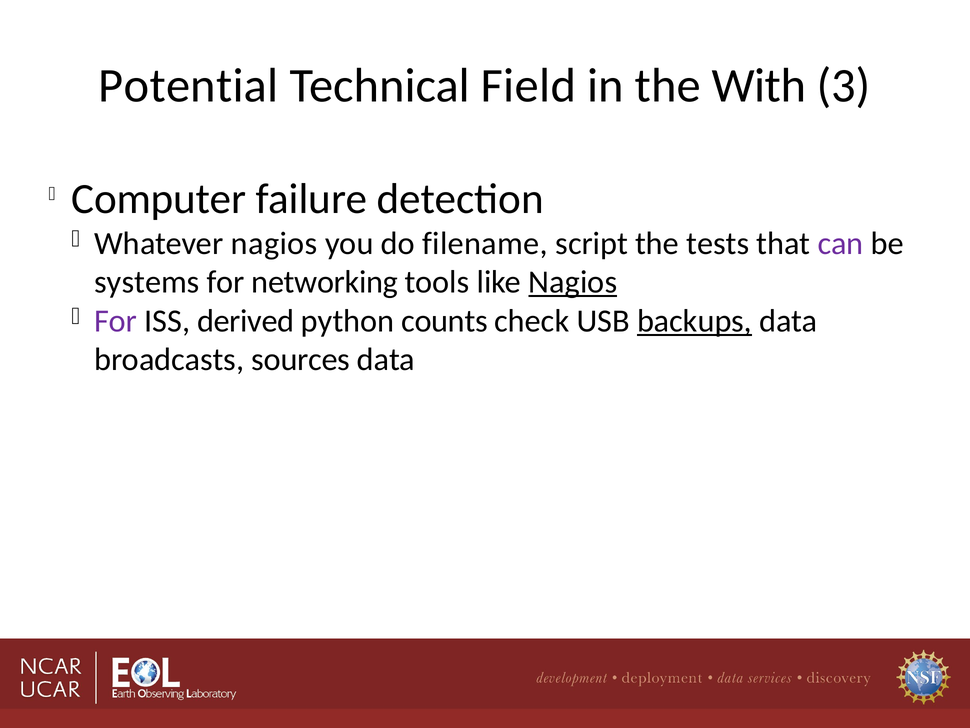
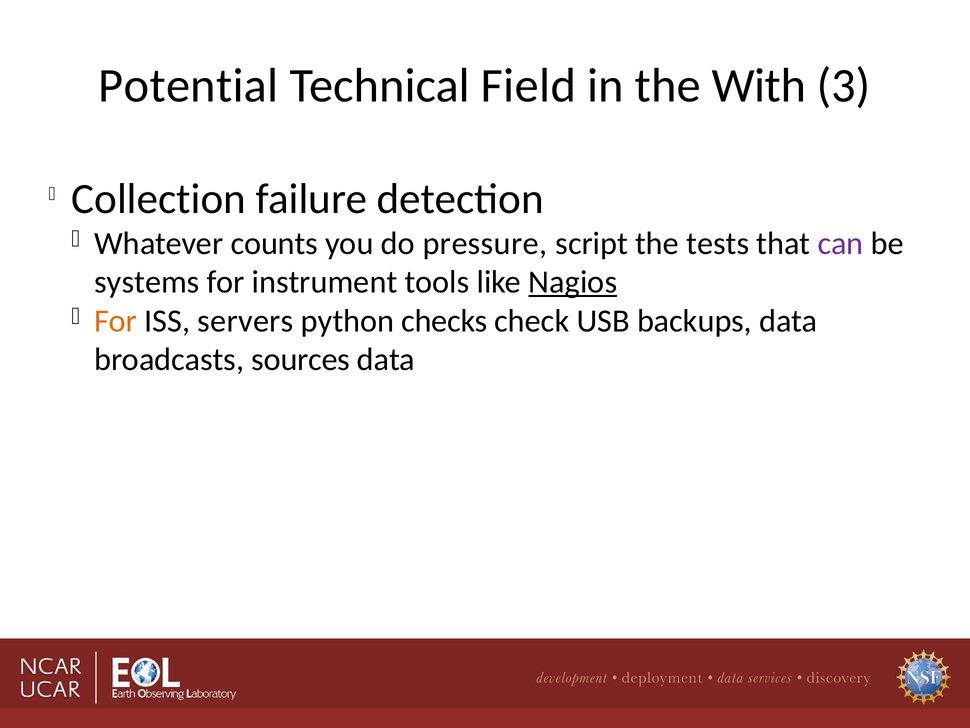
Computer: Computer -> Collection
Whatever nagios: nagios -> counts
filename: filename -> pressure
networking: networking -> instrument
For at (116, 321) colour: purple -> orange
derived: derived -> servers
counts: counts -> checks
backups underline: present -> none
